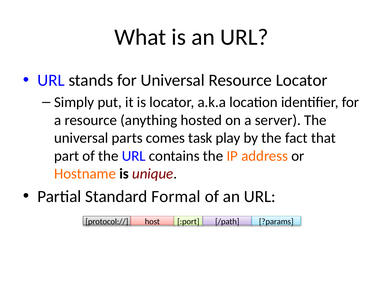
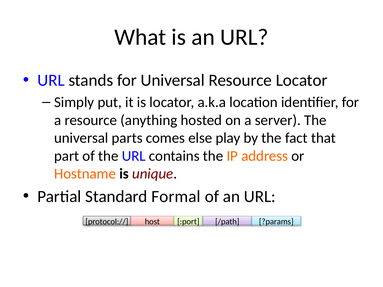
task: task -> else
